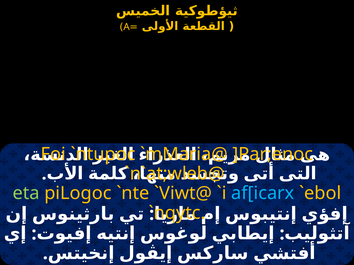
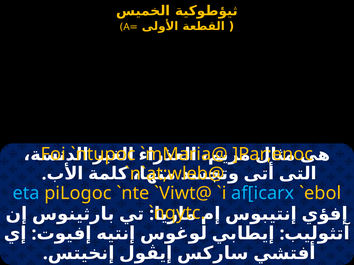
eta colour: light green -> light blue
